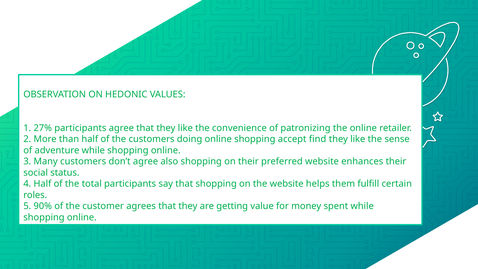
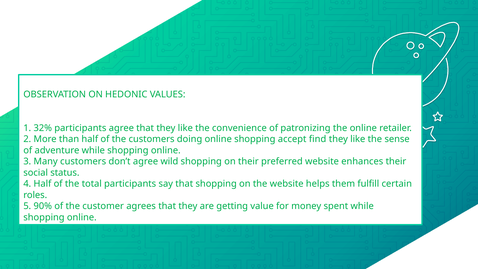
27%: 27% -> 32%
also: also -> wild
